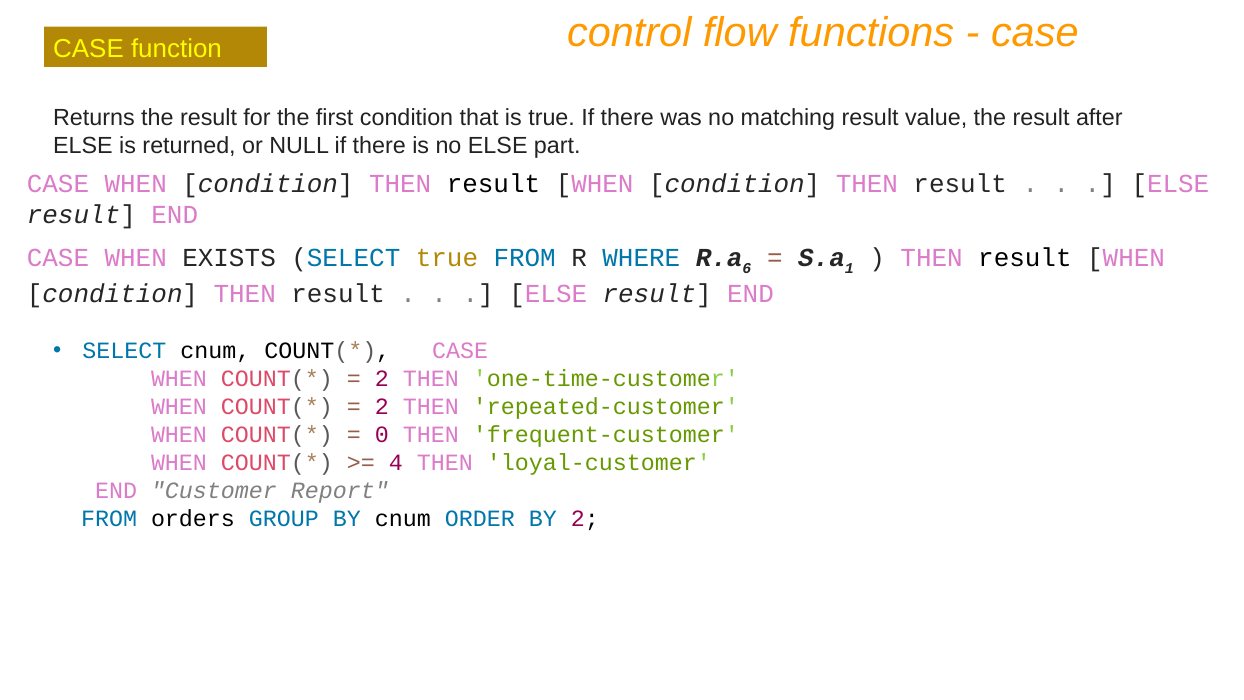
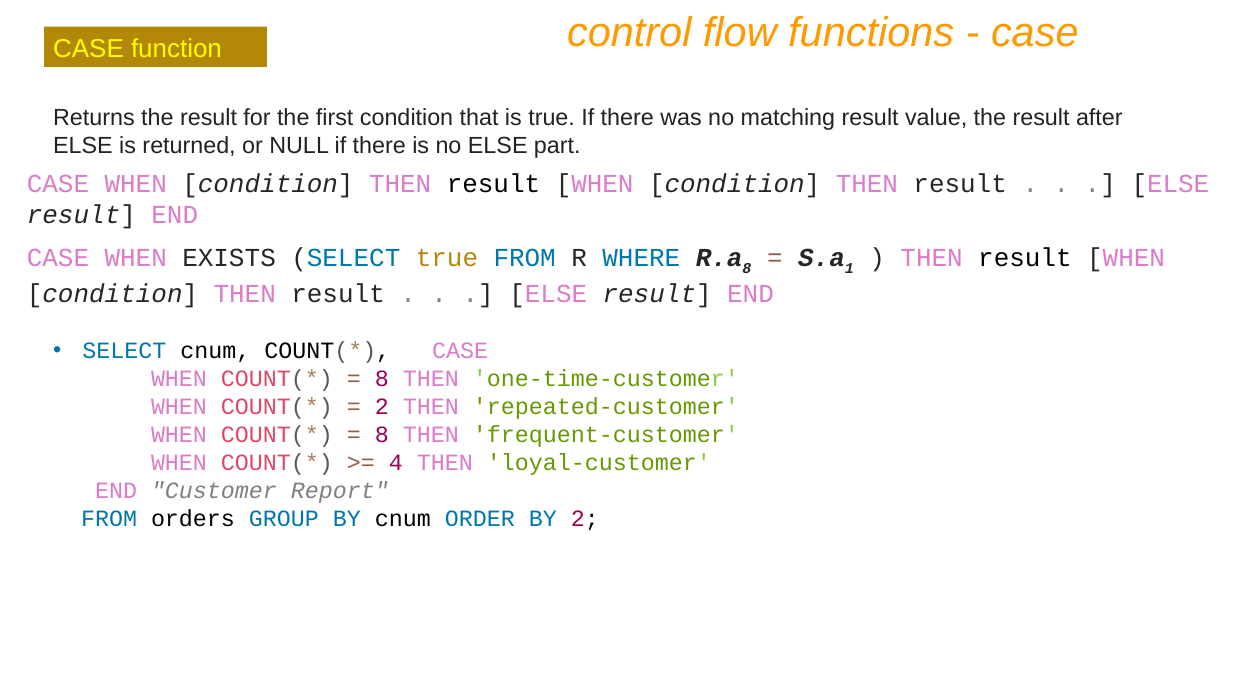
6 at (747, 268): 6 -> 8
2 at (382, 379): 2 -> 8
0 at (382, 435): 0 -> 8
